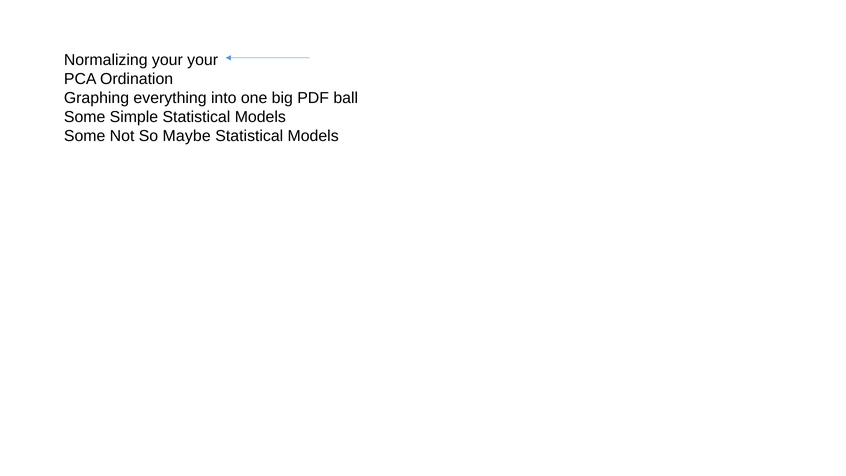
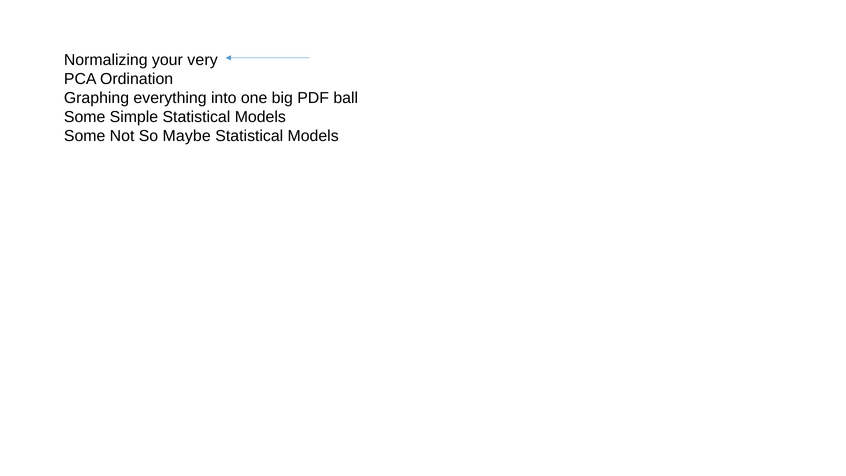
your your: your -> very
